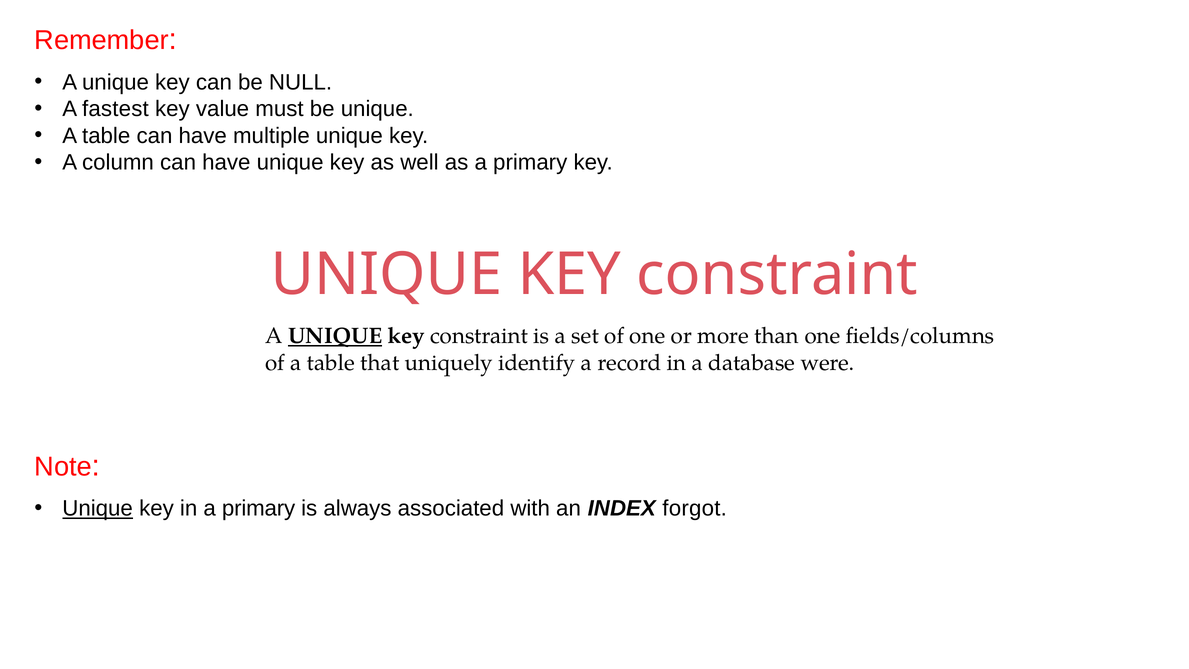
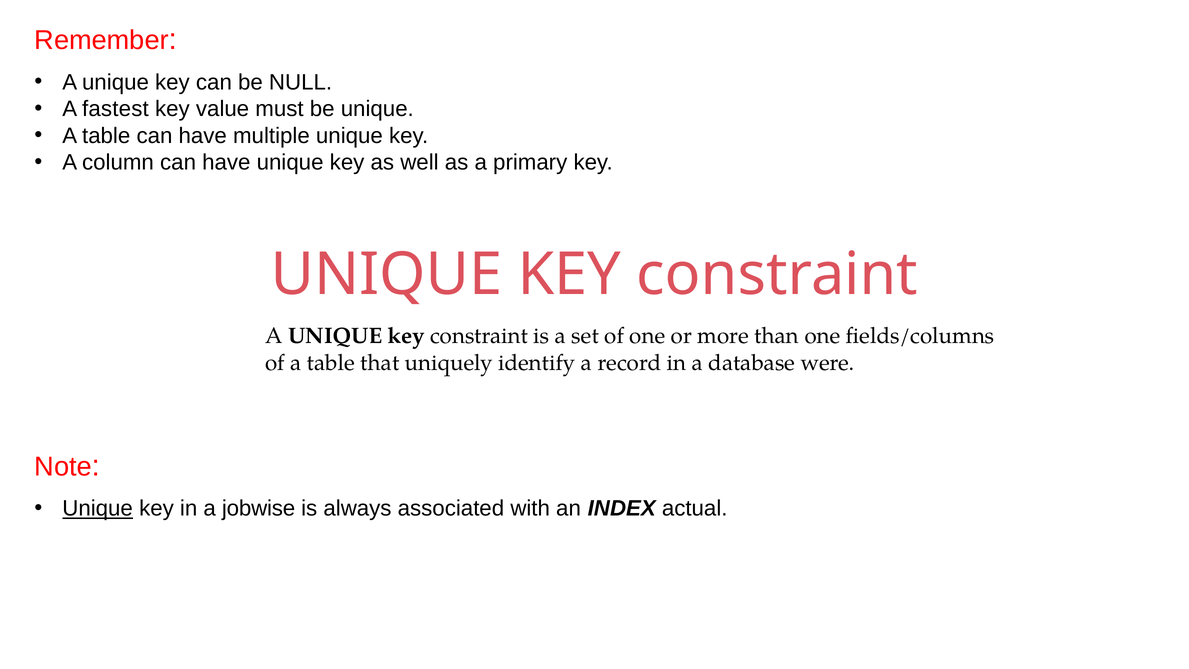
UNIQUE at (335, 336) underline: present -> none
in a primary: primary -> jobwise
forgot: forgot -> actual
